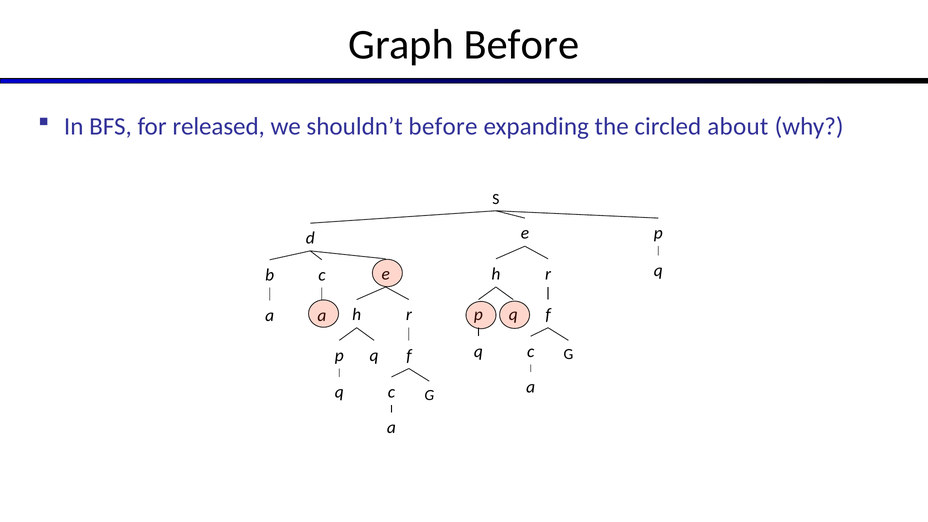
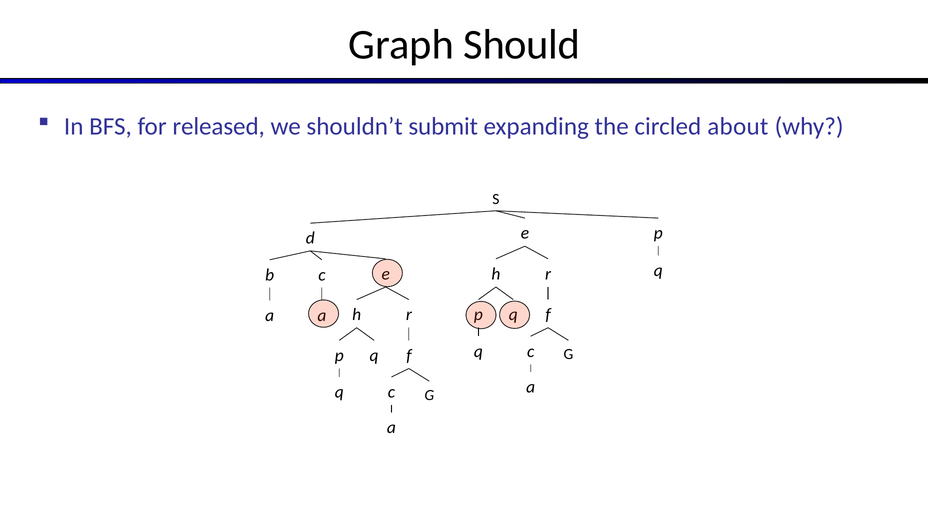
Graph Before: Before -> Should
shouldn’t before: before -> submit
